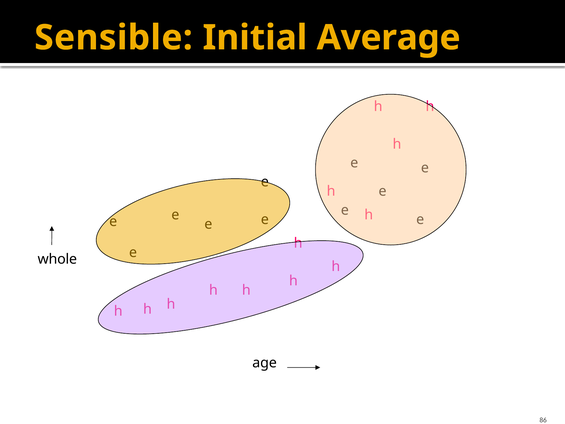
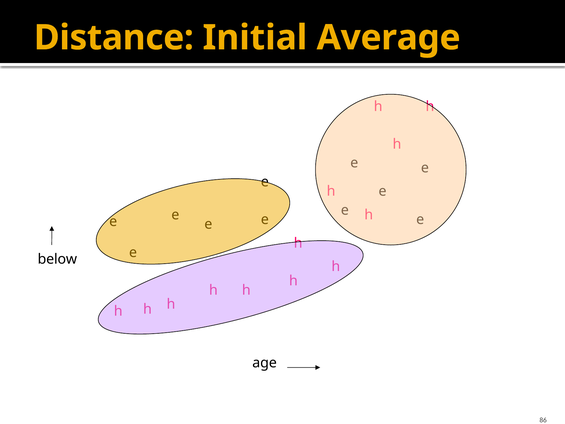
Sensible: Sensible -> Distance
whole: whole -> below
